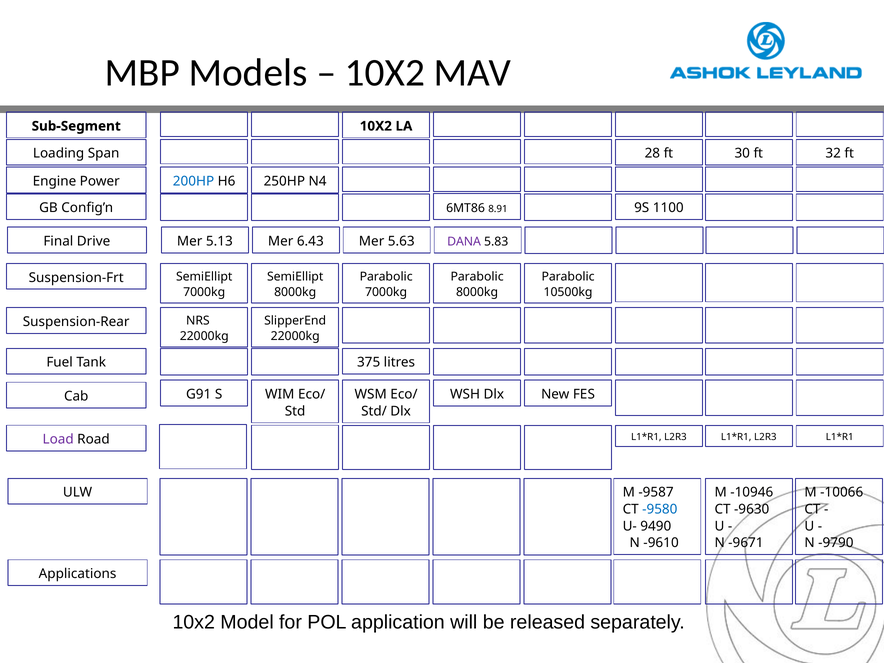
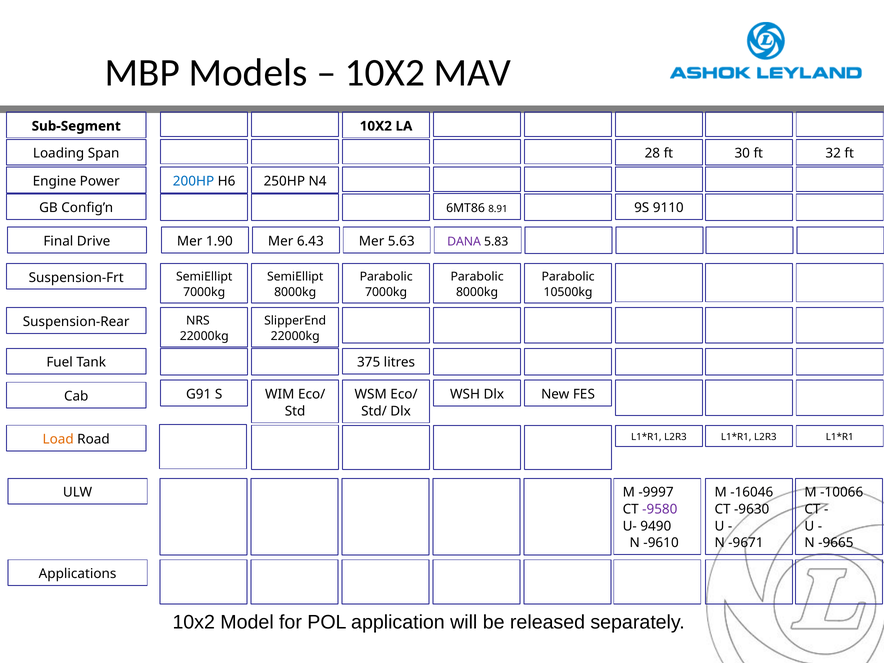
1100: 1100 -> 9110
5.13: 5.13 -> 1.90
Load colour: purple -> orange
-9587: -9587 -> -9997
-10946: -10946 -> -16046
-9580 colour: blue -> purple
-9790: -9790 -> -9665
